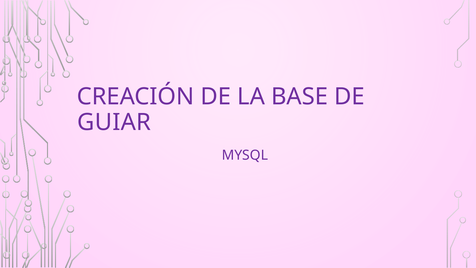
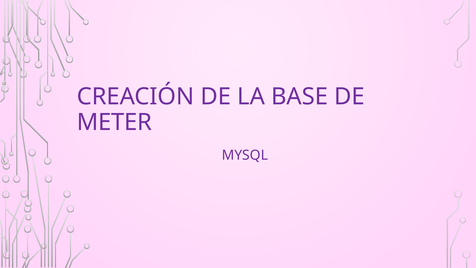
GUIAR: GUIAR -> METER
